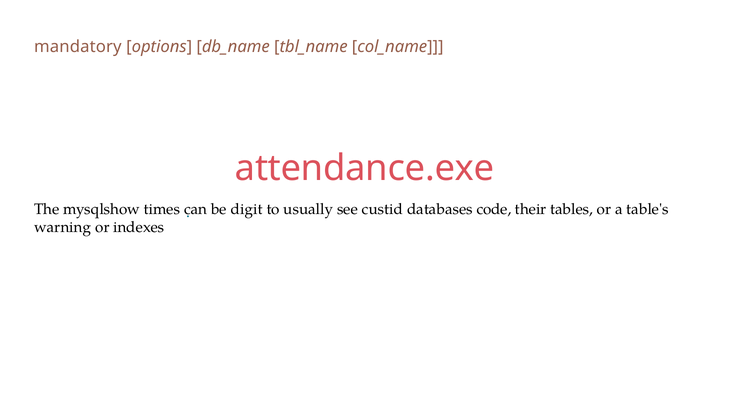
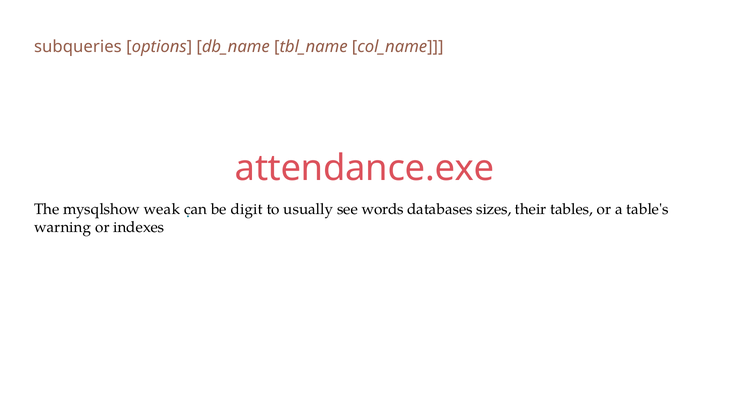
mandatory: mandatory -> subqueries
times: times -> weak
custid: custid -> words
code: code -> sizes
